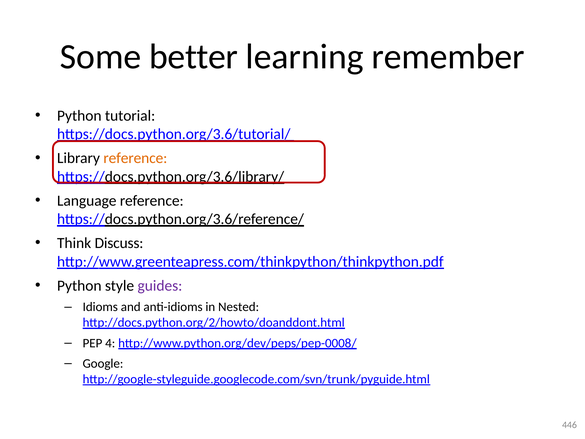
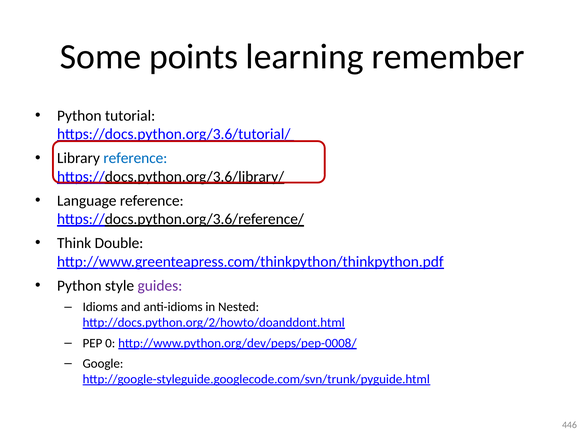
better: better -> points
reference at (135, 158) colour: orange -> blue
Discuss: Discuss -> Double
4: 4 -> 0
